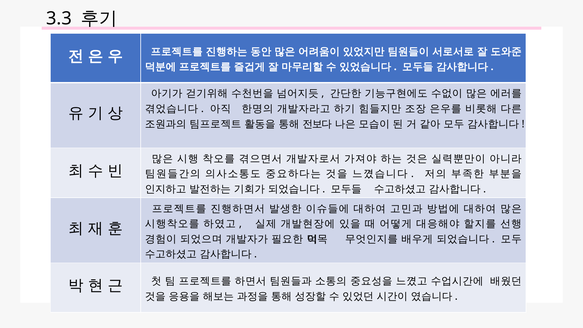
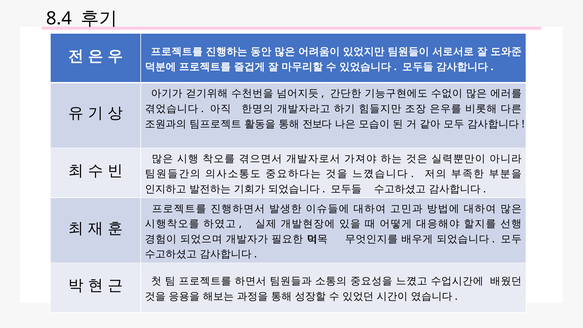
3.3: 3.3 -> 8.4
